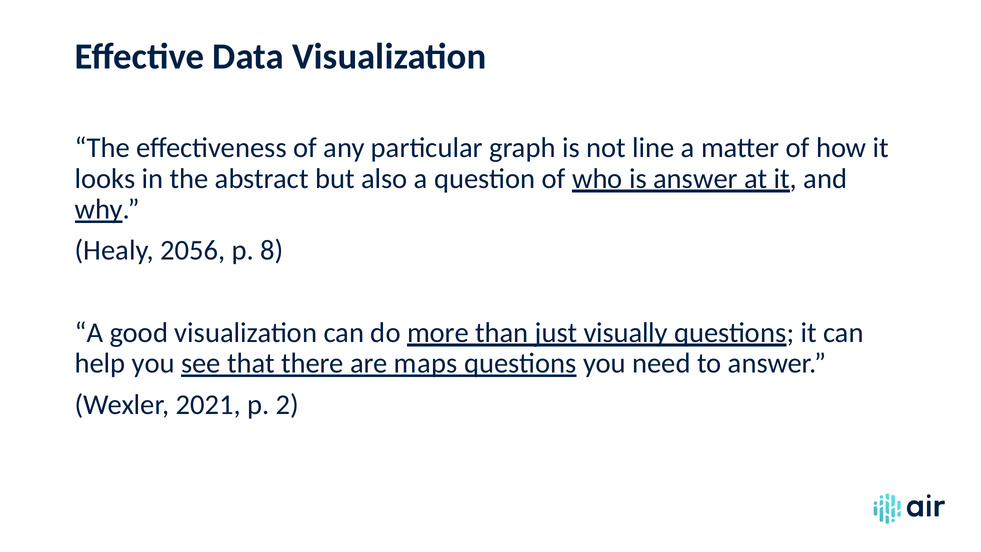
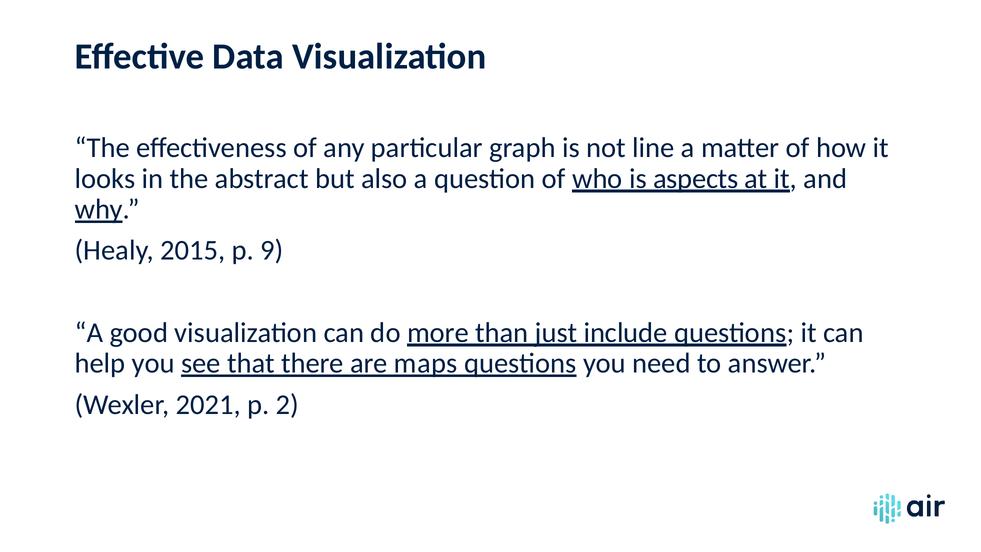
is answer: answer -> aspects
2056: 2056 -> 2015
8: 8 -> 9
visually: visually -> include
